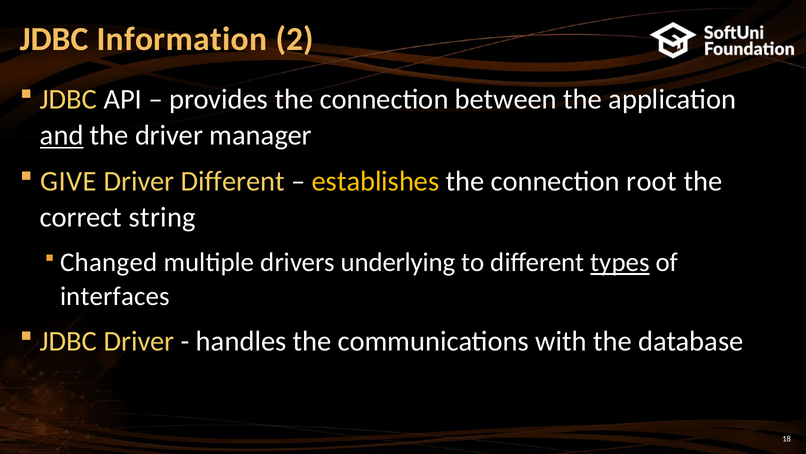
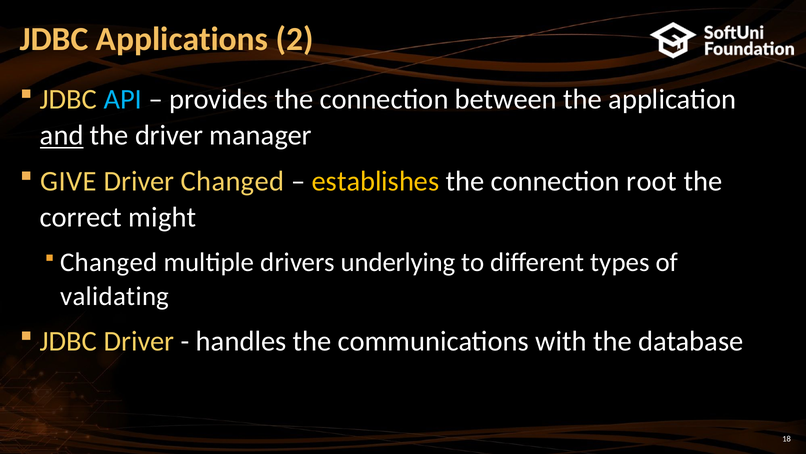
Information: Information -> Applications
API colour: white -> light blue
Driver Different: Different -> Changed
string: string -> might
types underline: present -> none
interfaces: interfaces -> validating
